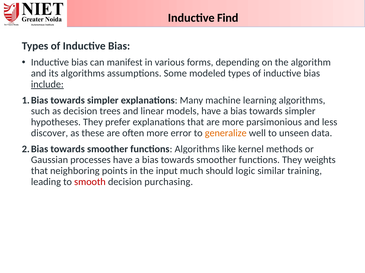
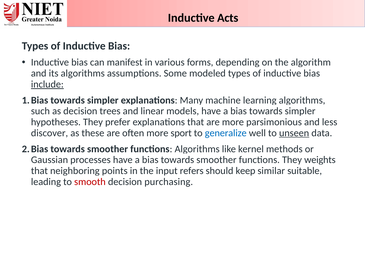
Find: Find -> Acts
error: error -> sport
generalize colour: orange -> blue
unseen underline: none -> present
much: much -> refers
logic: logic -> keep
training: training -> suitable
